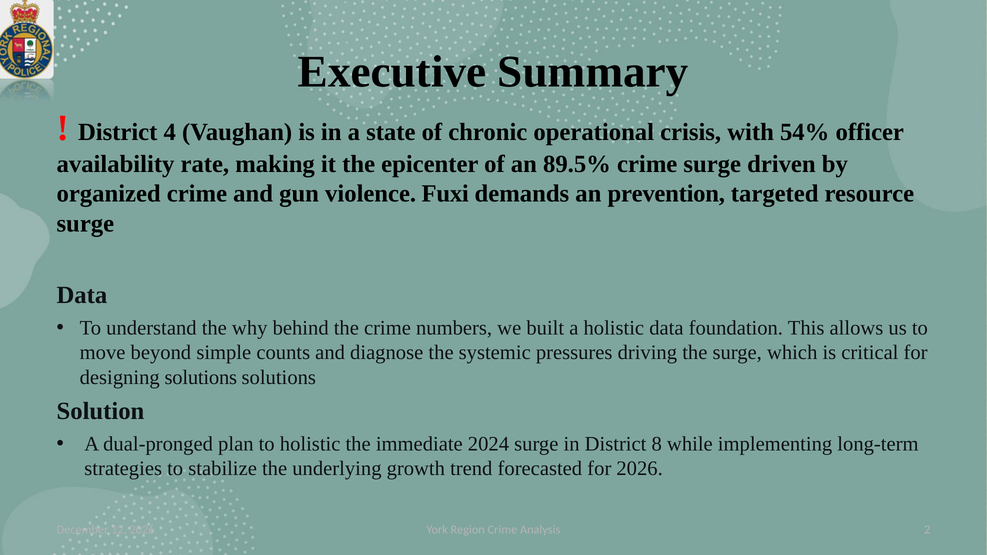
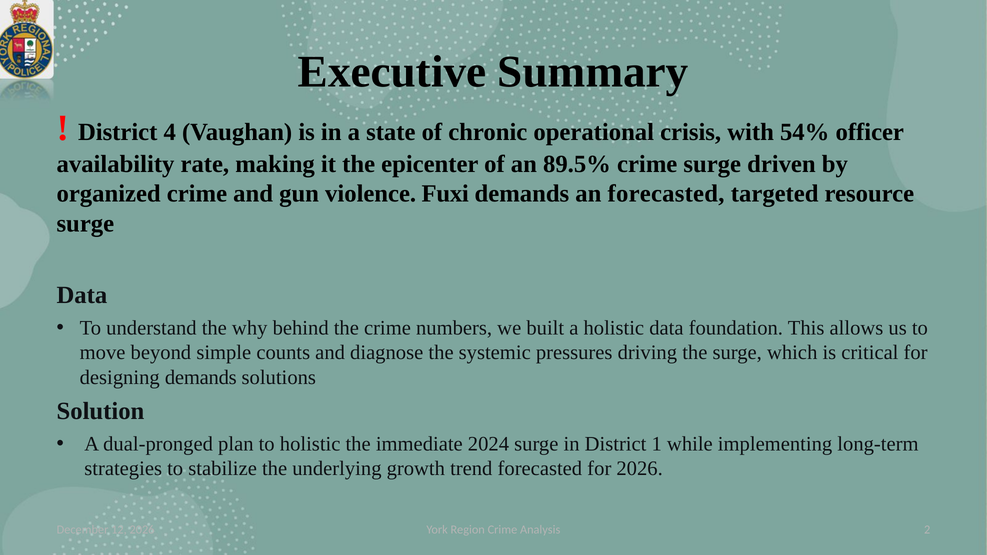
an prevention: prevention -> forecasted
designing solutions: solutions -> demands
8: 8 -> 1
